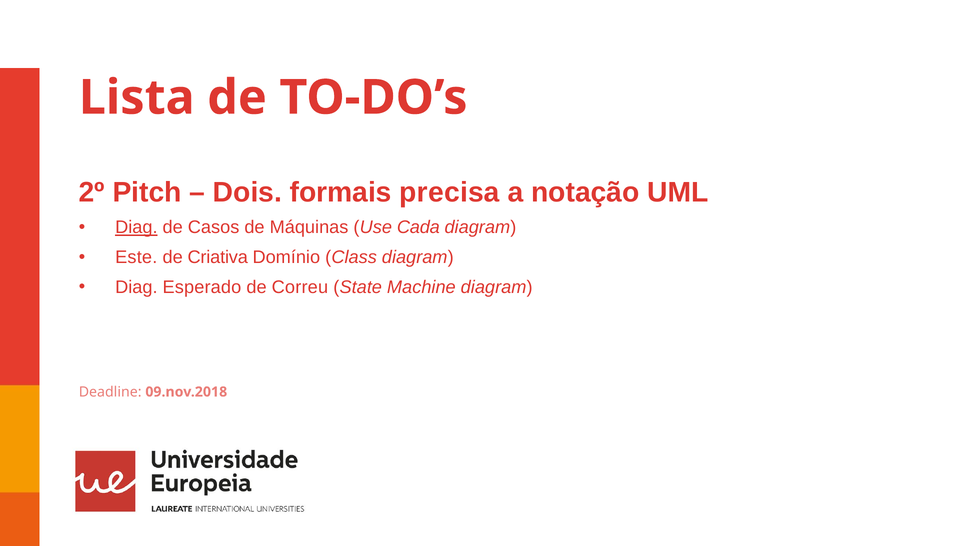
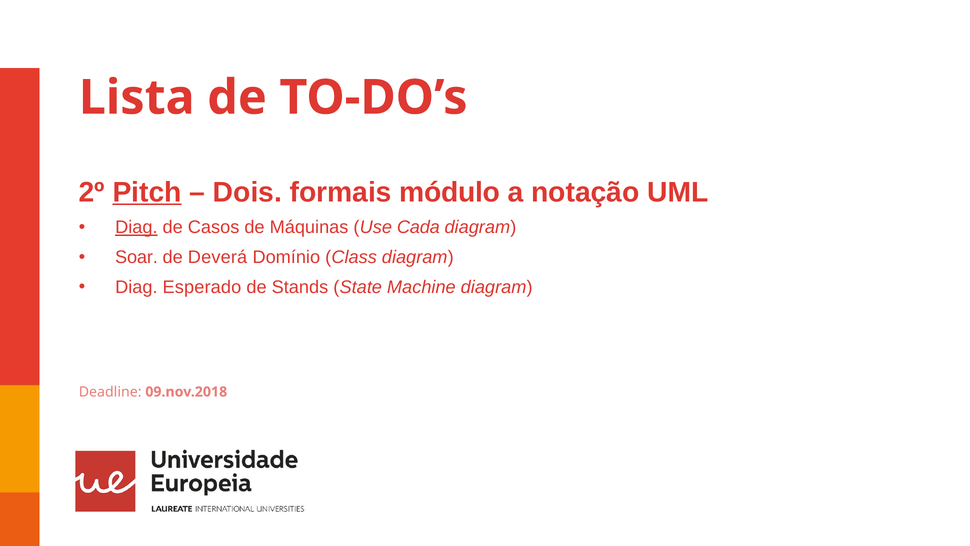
Pitch underline: none -> present
precisa: precisa -> módulo
Este: Este -> Soar
Criativa: Criativa -> Deverá
Correu: Correu -> Stands
